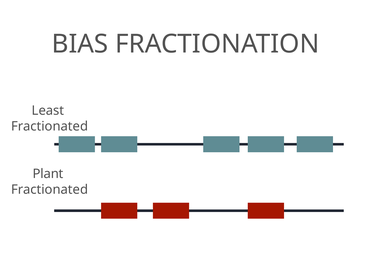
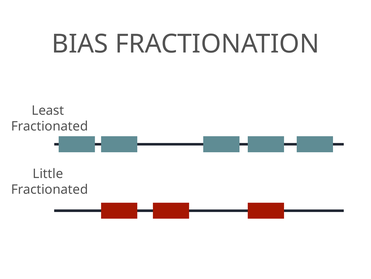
Plant: Plant -> Little
